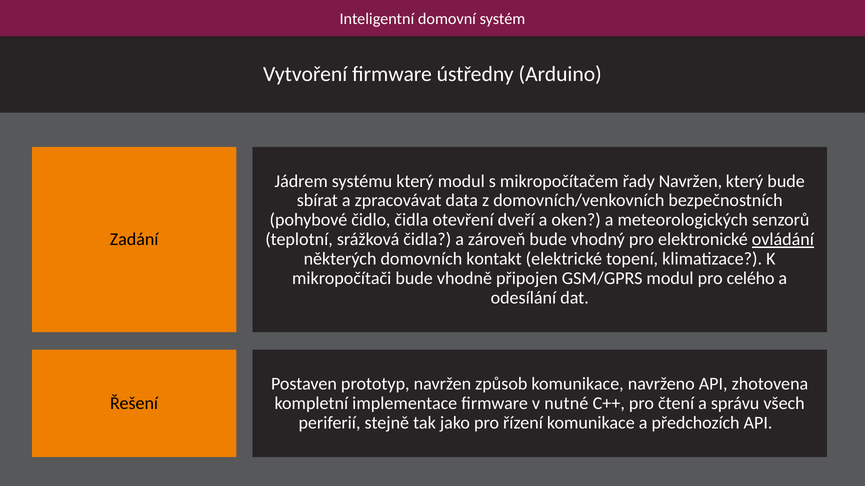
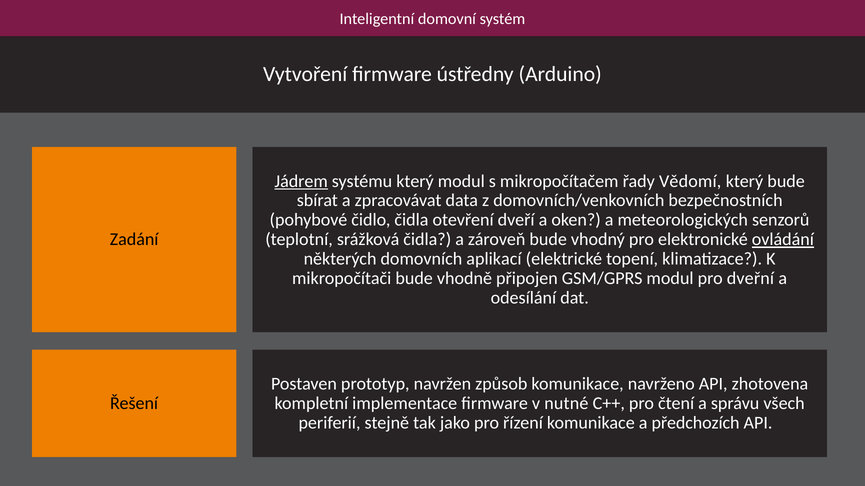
Jádrem underline: none -> present
řady Navržen: Navržen -> Vědomí
kontakt: kontakt -> aplikací
celého: celého -> dveřní
